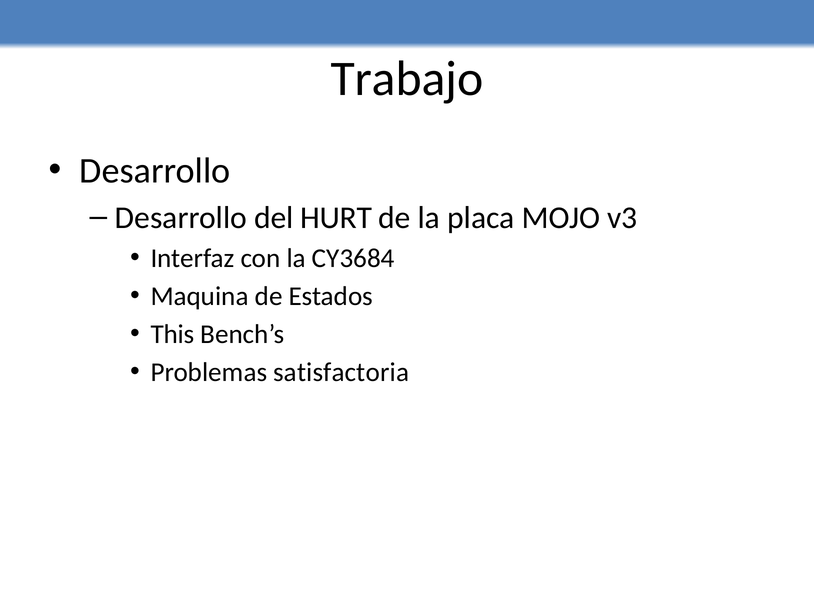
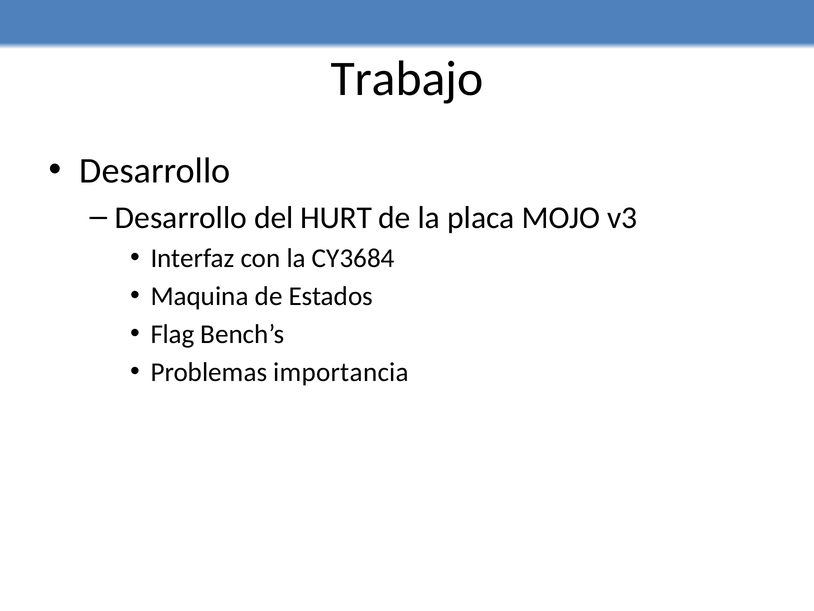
This: This -> Flag
satisfactoria: satisfactoria -> importancia
